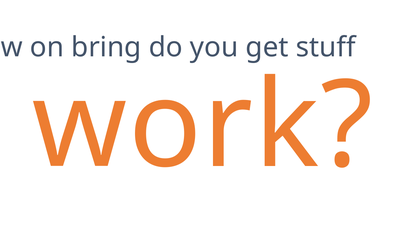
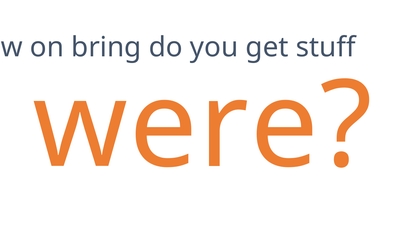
work: work -> were
